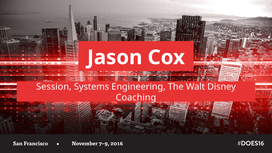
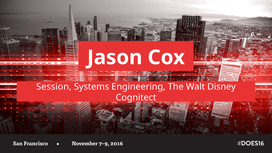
Coaching: Coaching -> Cognitect
